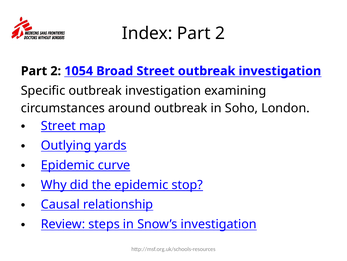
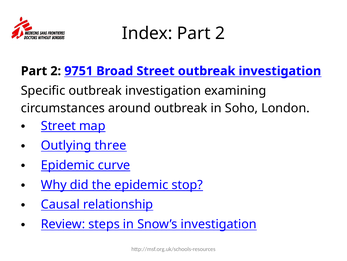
1054: 1054 -> 9751
yards: yards -> three
